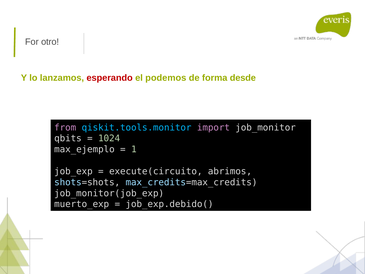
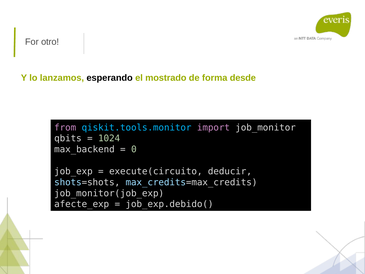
esperando colour: red -> black
podemos: podemos -> mostrado
max_ejemplo: max_ejemplo -> max_backend
1: 1 -> 0
abrimos: abrimos -> deducir
muerto_exp: muerto_exp -> afecte_exp
